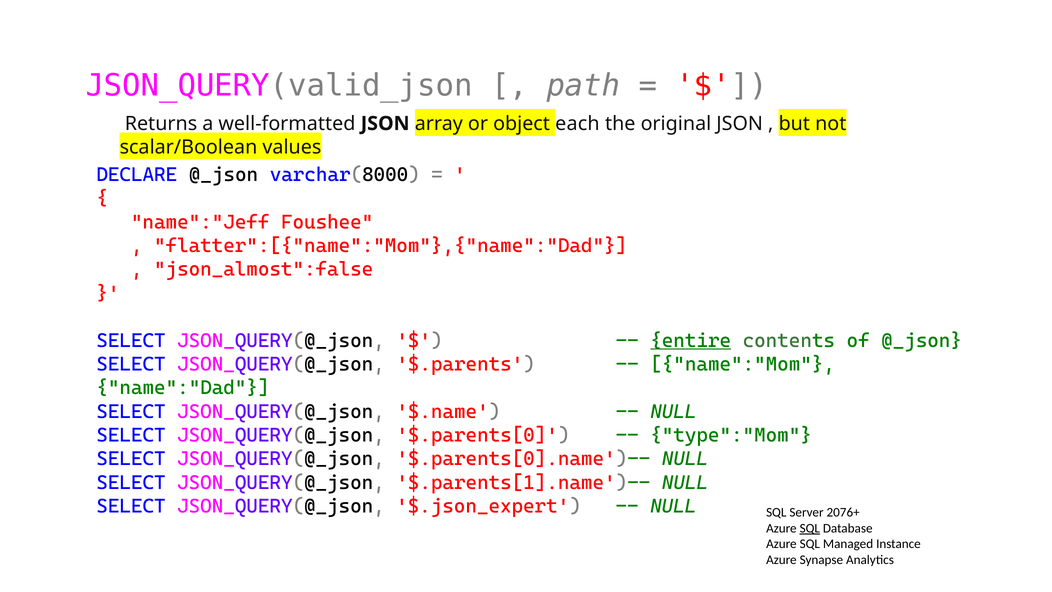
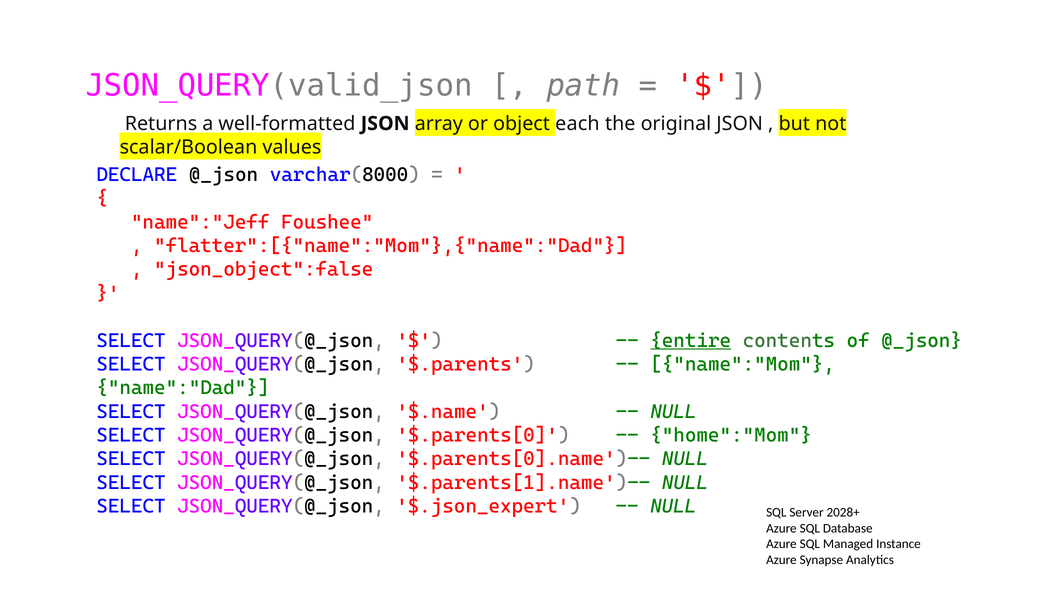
json_almost":false: json_almost":false -> json_object":false
type":"Mom: type":"Mom -> home":"Mom
2076+: 2076+ -> 2028+
SQL at (810, 528) underline: present -> none
